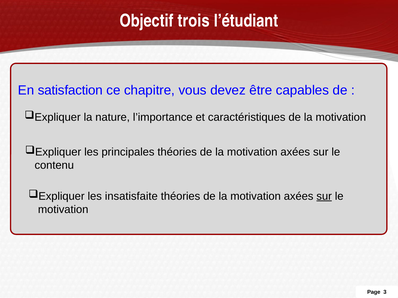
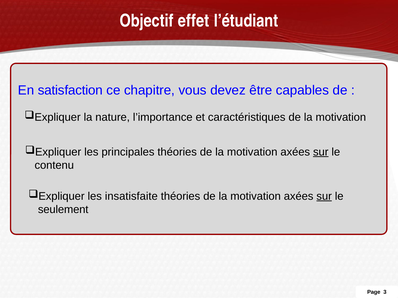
trois: trois -> effet
sur at (321, 152) underline: none -> present
motivation at (63, 210): motivation -> seulement
